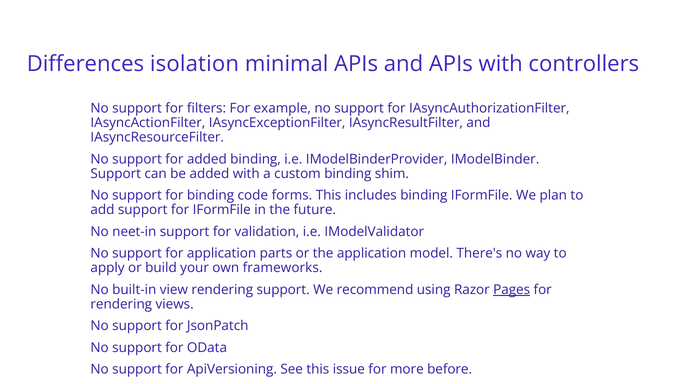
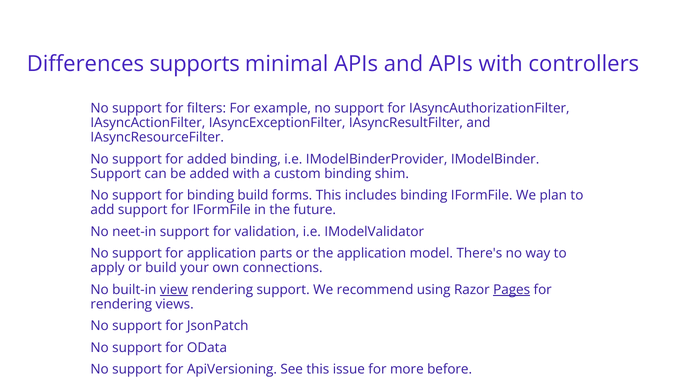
isolation: isolation -> supports
binding code: code -> build
frameworks: frameworks -> connections
view underline: none -> present
